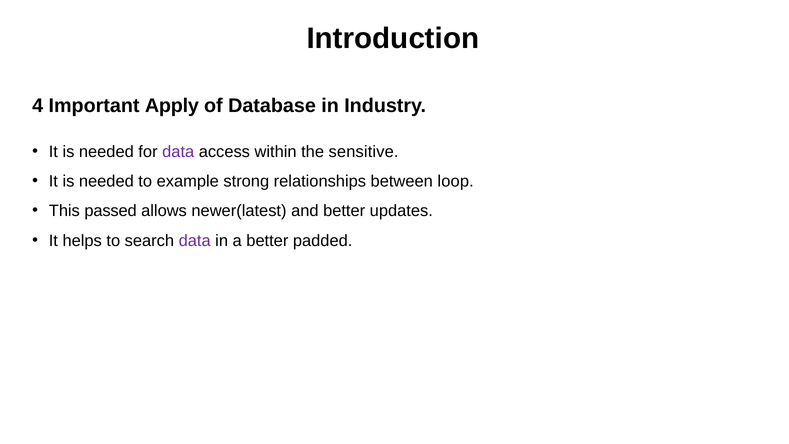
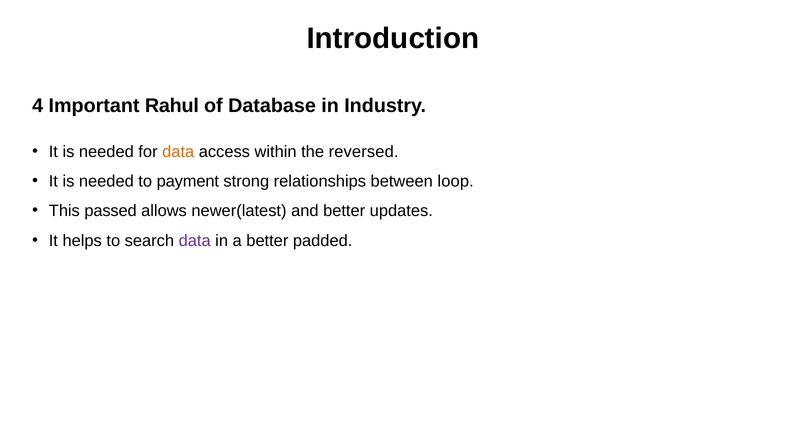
Apply: Apply -> Rahul
data at (178, 152) colour: purple -> orange
sensitive: sensitive -> reversed
example: example -> payment
